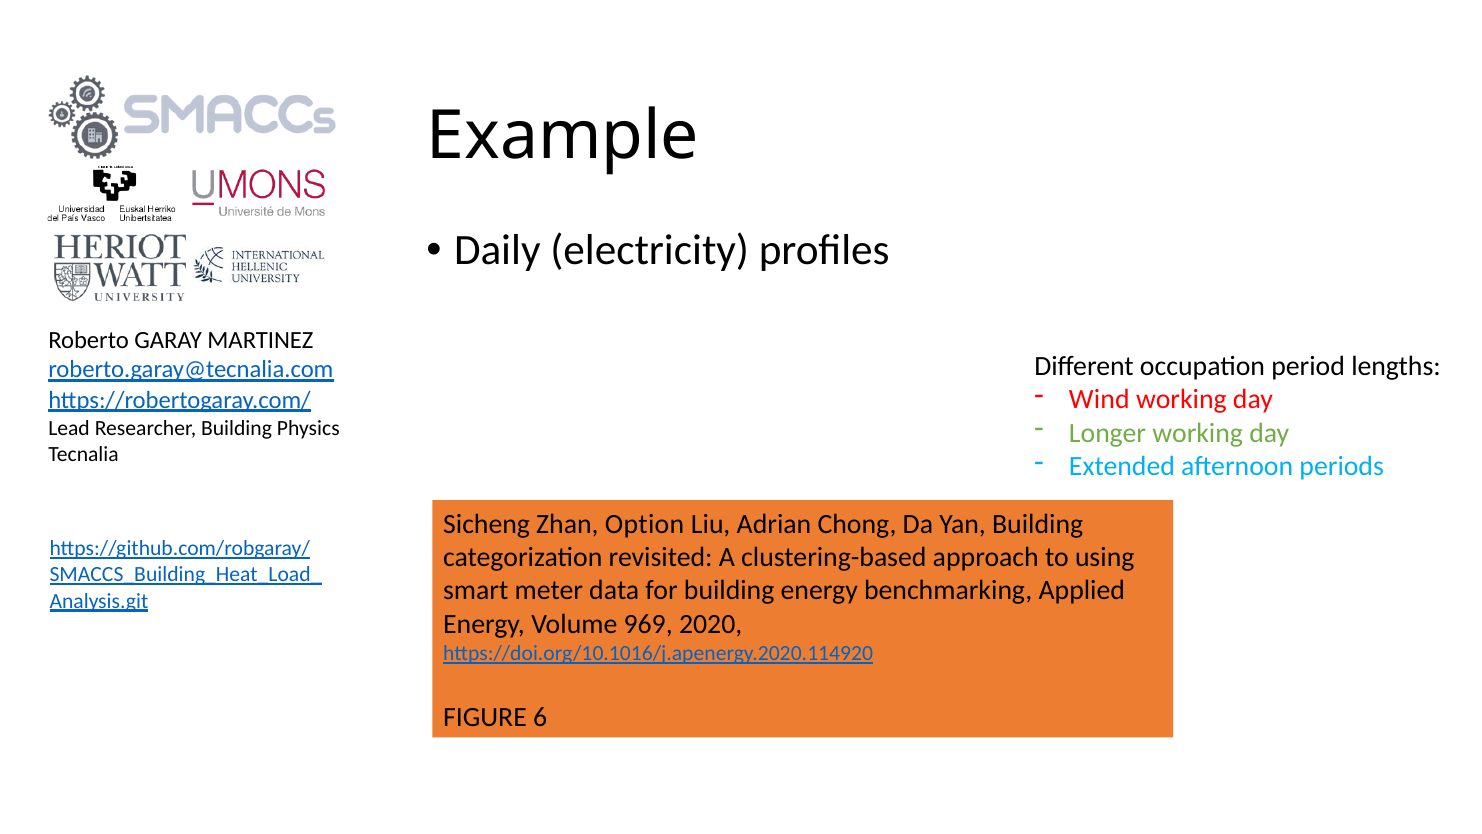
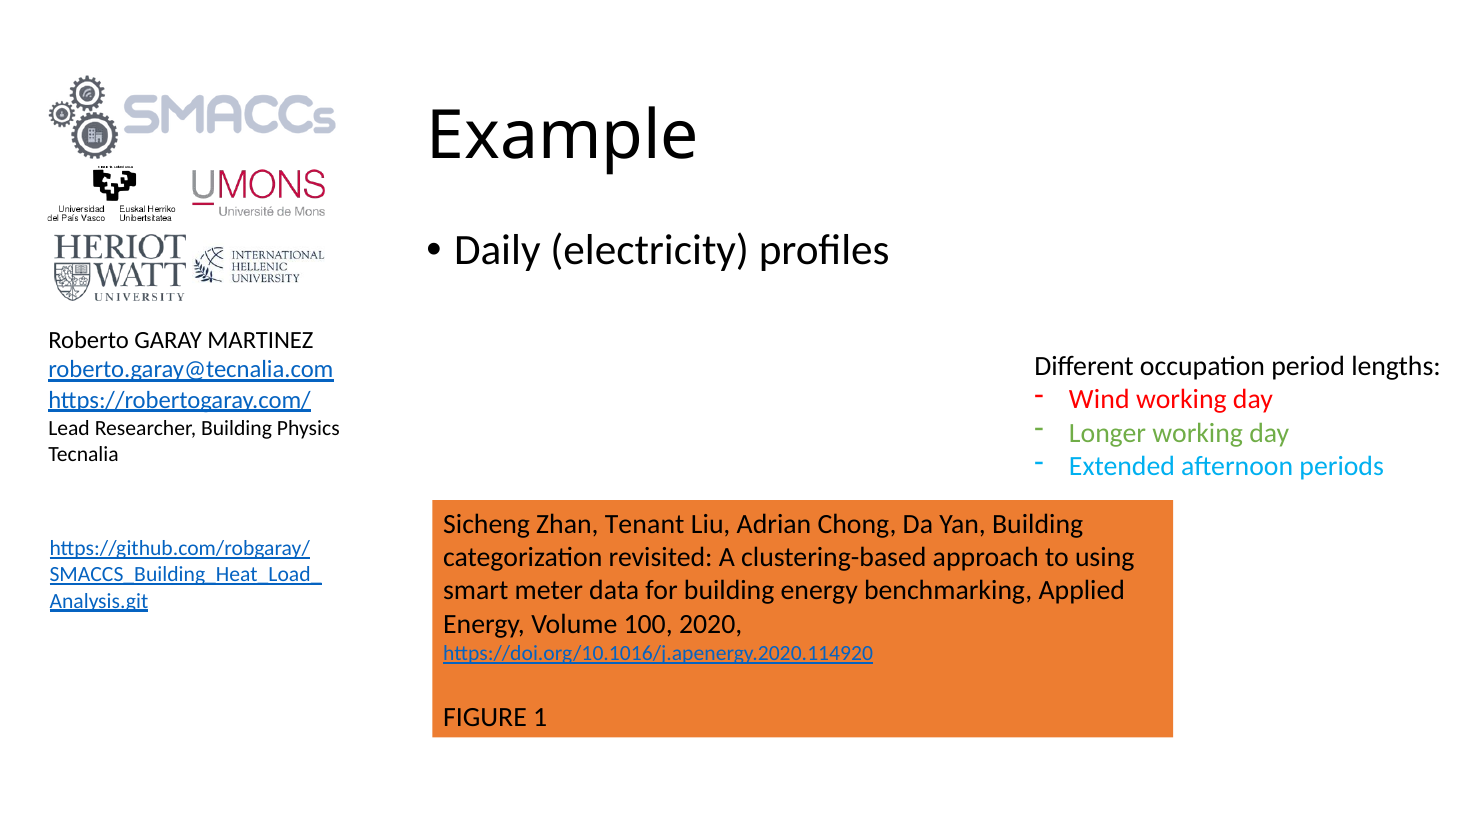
Option: Option -> Tenant
969: 969 -> 100
6: 6 -> 1
